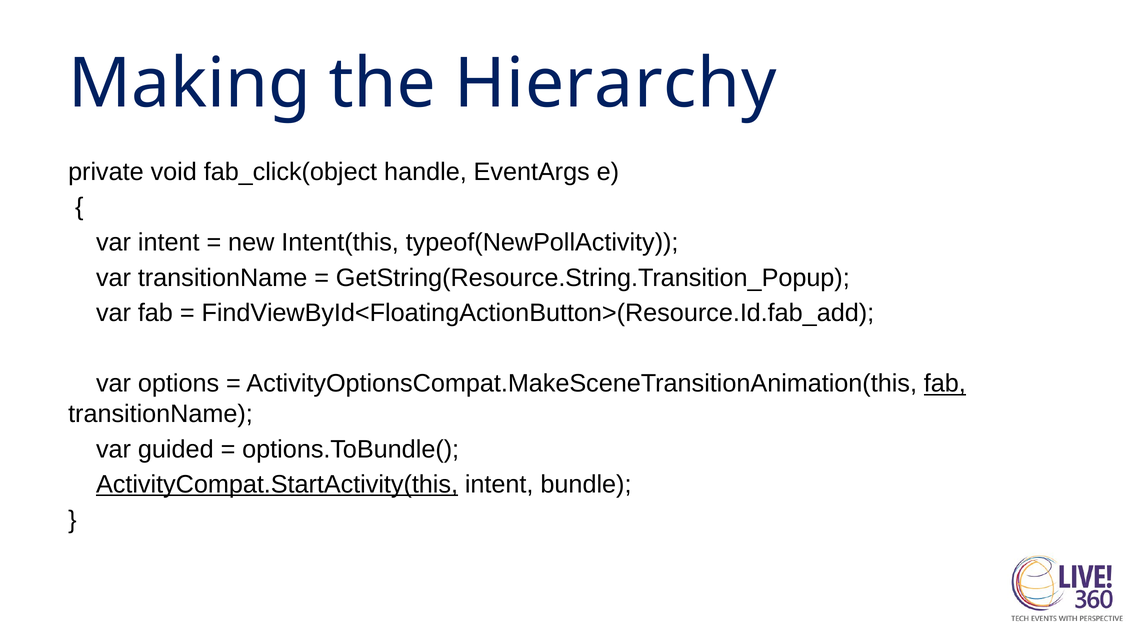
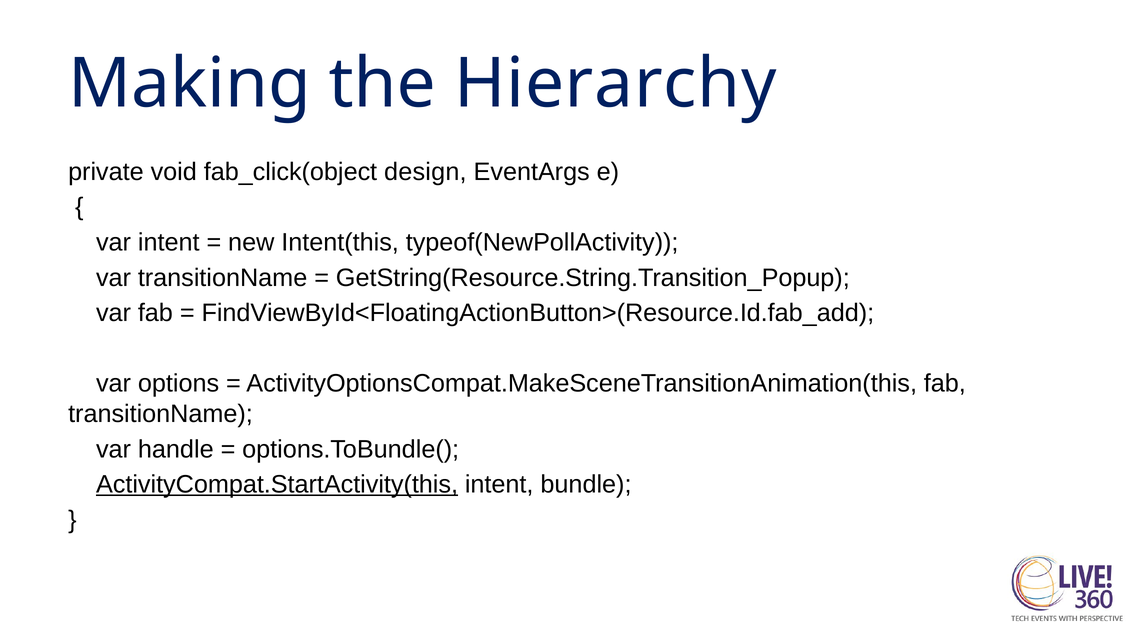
handle: handle -> design
fab at (945, 384) underline: present -> none
guided: guided -> handle
